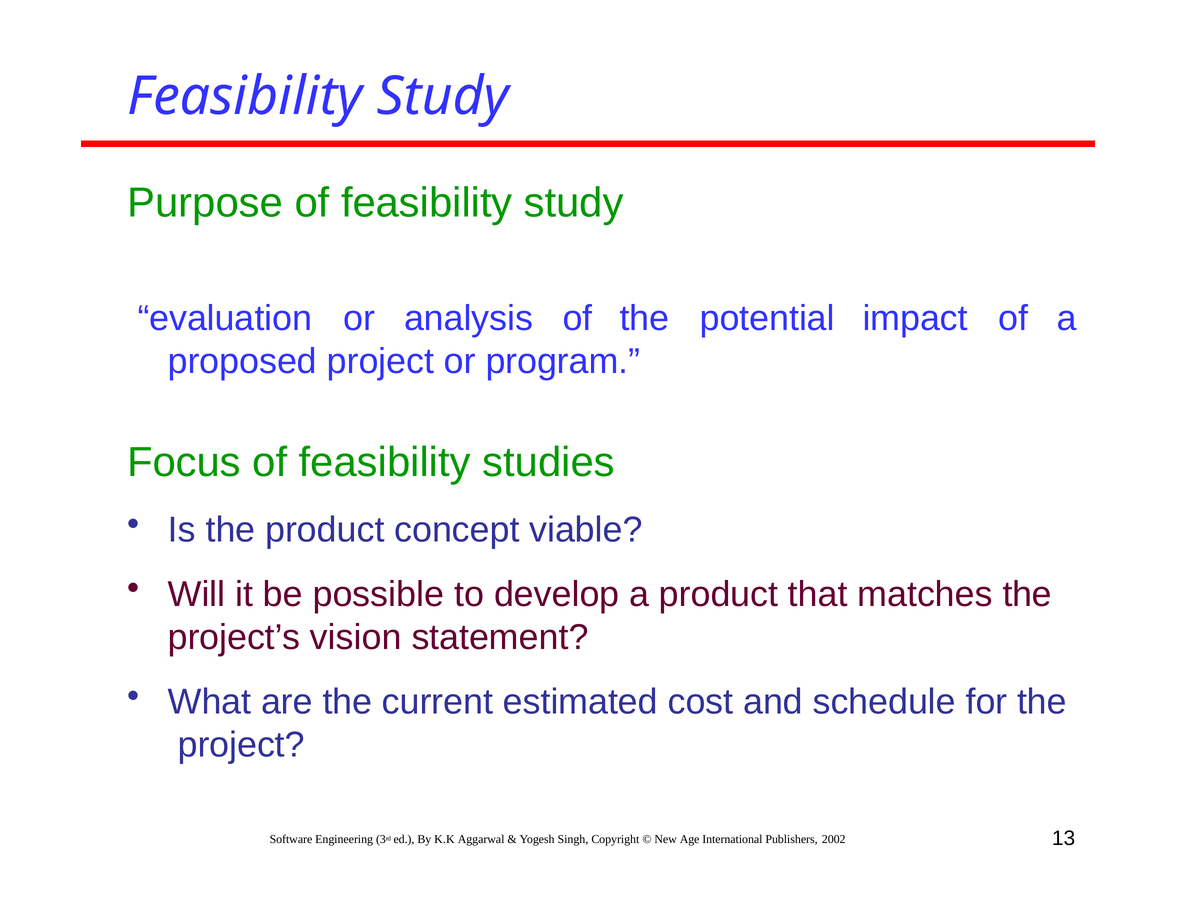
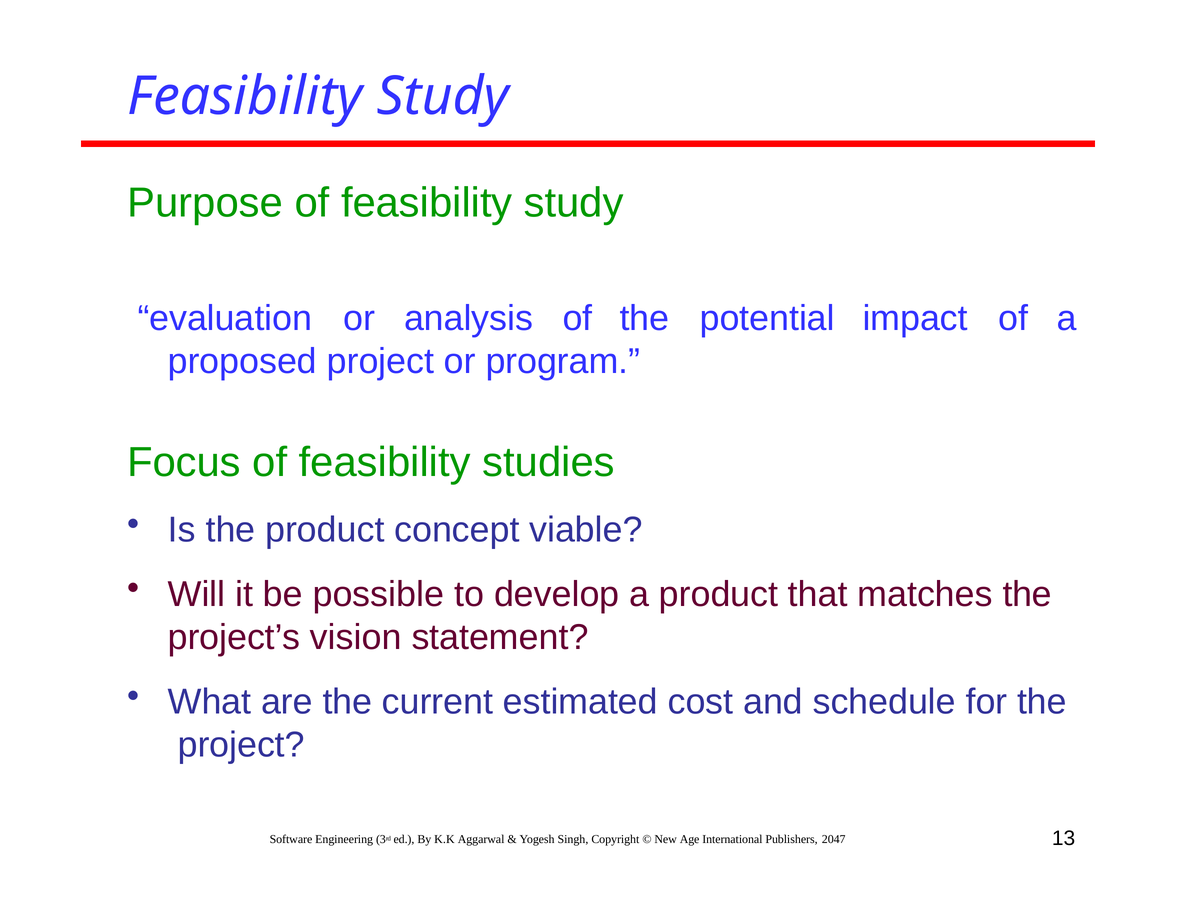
2002: 2002 -> 2047
